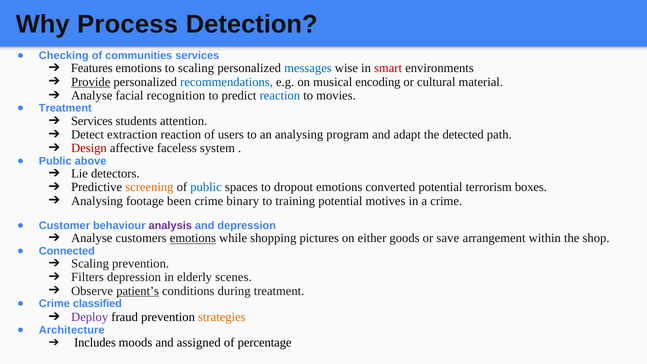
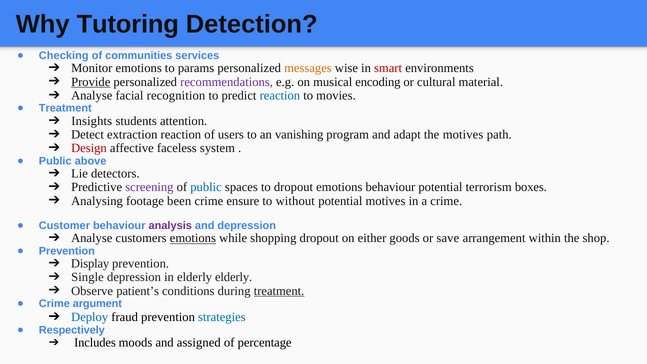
Process: Process -> Tutoring
Features: Features -> Monitor
to scaling: scaling -> params
messages colour: blue -> orange
recommendations colour: blue -> purple
Services at (92, 121): Services -> Insights
an analysing: analysing -> vanishing
the detected: detected -> motives
screening colour: orange -> purple
emotions converted: converted -> behaviour
binary: binary -> ensure
training: training -> without
shopping pictures: pictures -> dropout
Connected at (67, 251): Connected -> Prevention
Scaling at (90, 264): Scaling -> Display
Filters: Filters -> Single
elderly scenes: scenes -> elderly
patient’s underline: present -> none
treatment at (279, 291) underline: none -> present
classified: classified -> argument
Deploy colour: purple -> blue
strategies colour: orange -> blue
Architecture: Architecture -> Respectively
